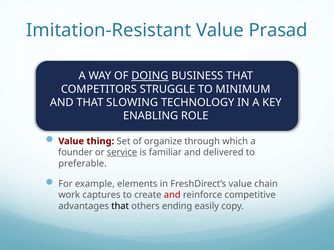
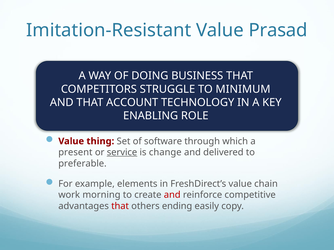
DOING underline: present -> none
SLOWING: SLOWING -> ACCOUNT
organize: organize -> software
founder: founder -> present
familiar: familiar -> change
captures: captures -> morning
that at (120, 206) colour: black -> red
